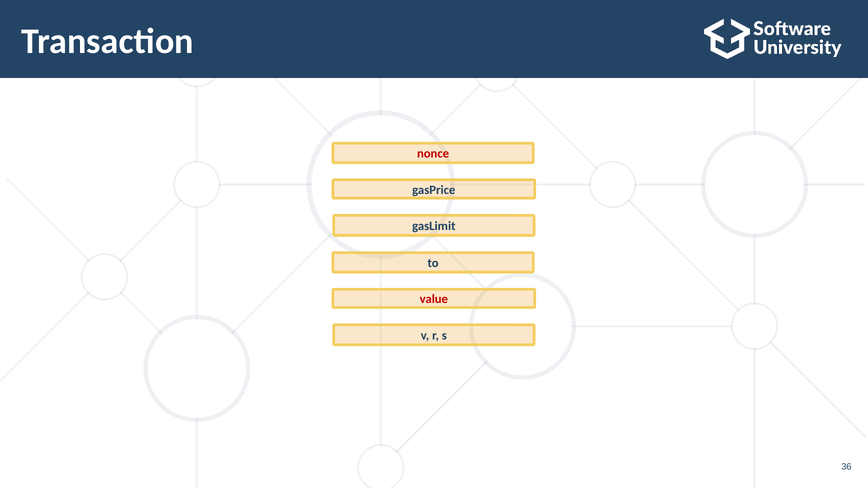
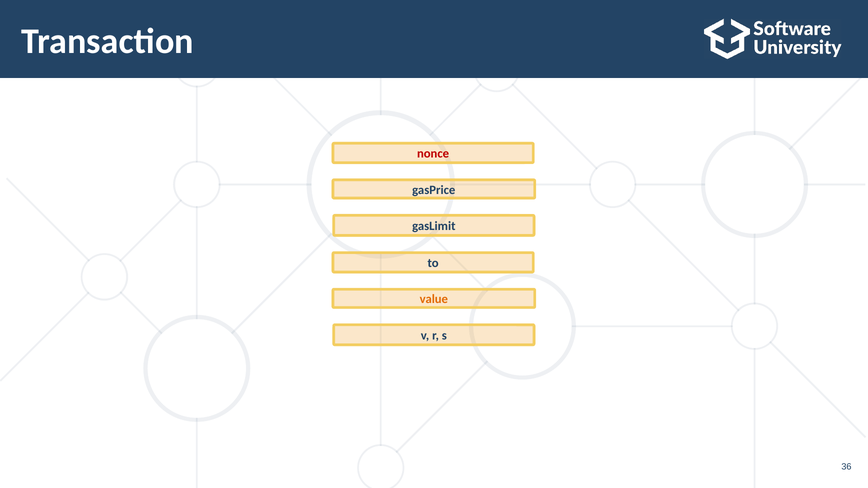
value colour: red -> orange
